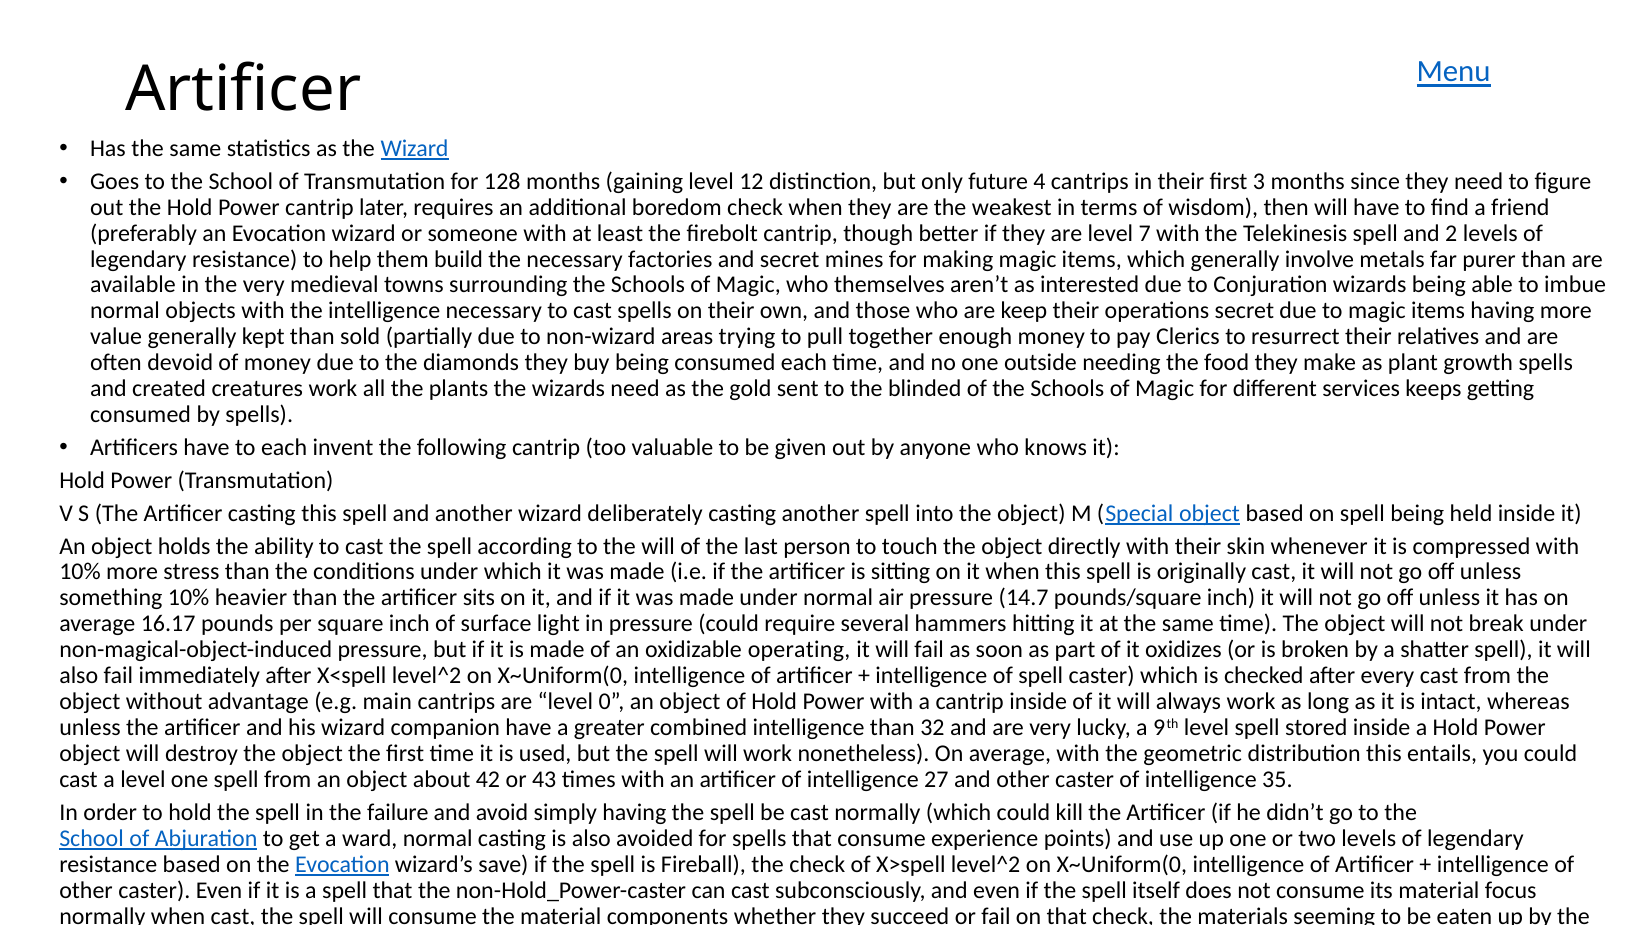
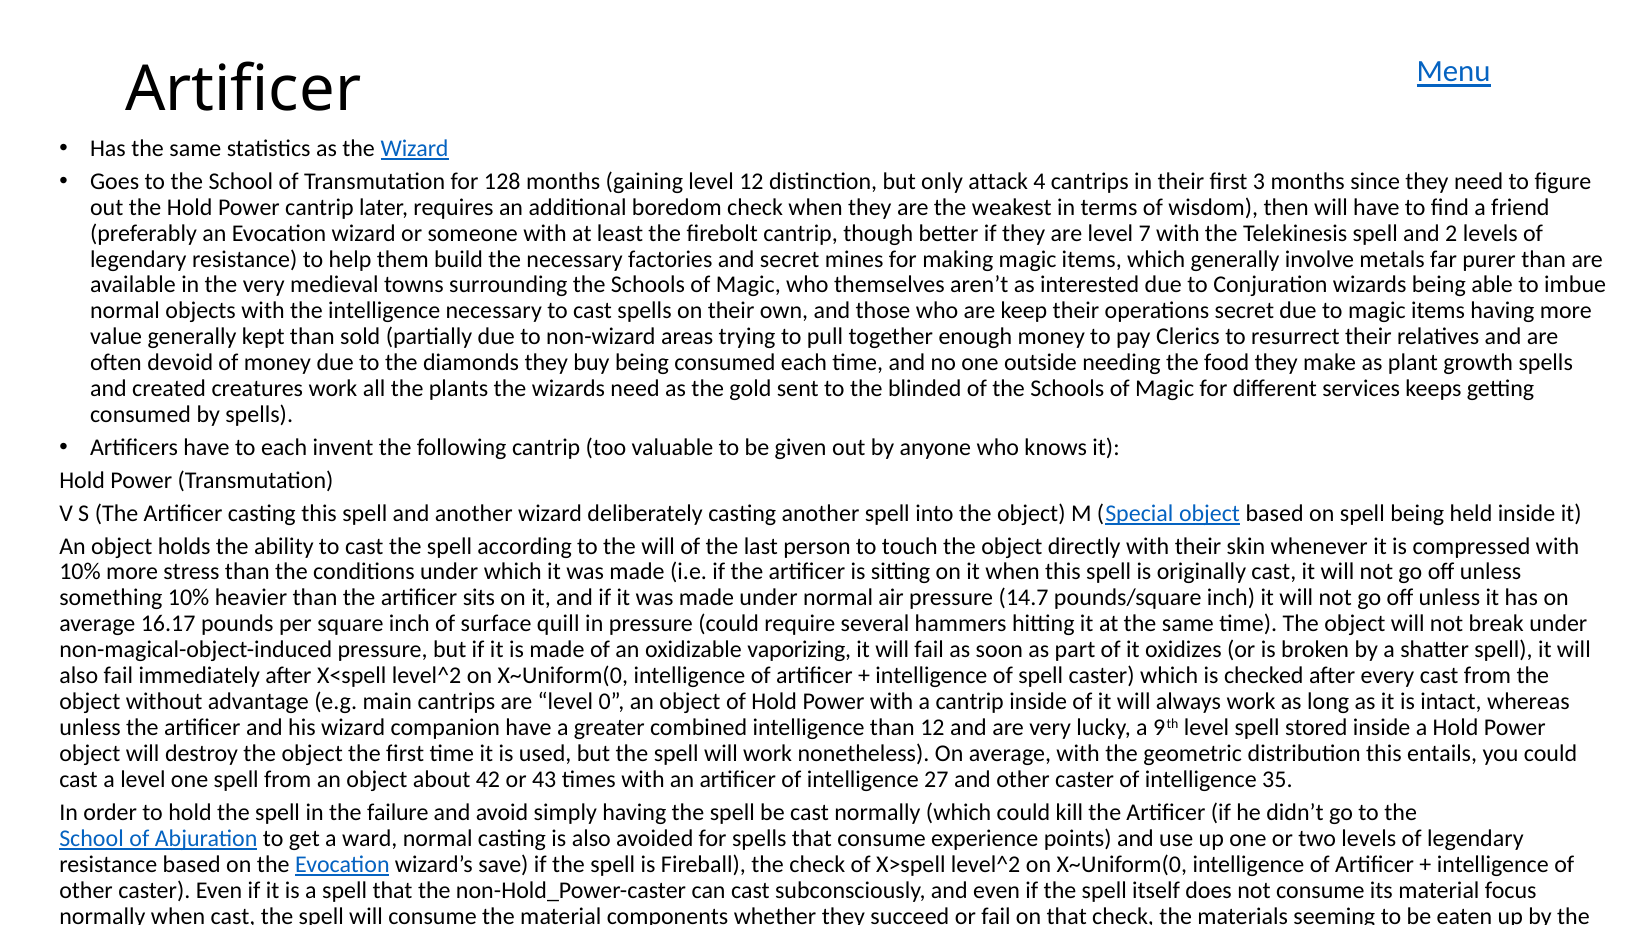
future: future -> attack
light: light -> quill
operating: operating -> vaporizing
than 32: 32 -> 12
